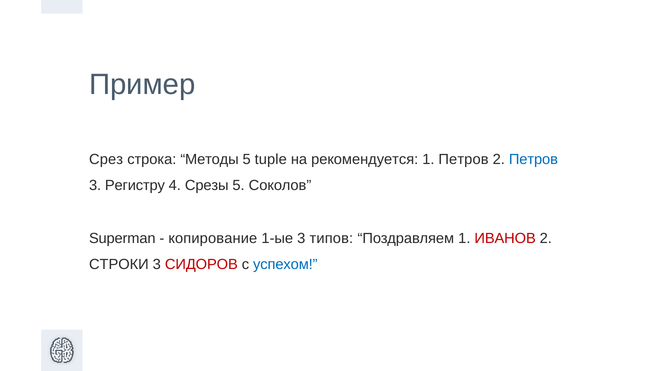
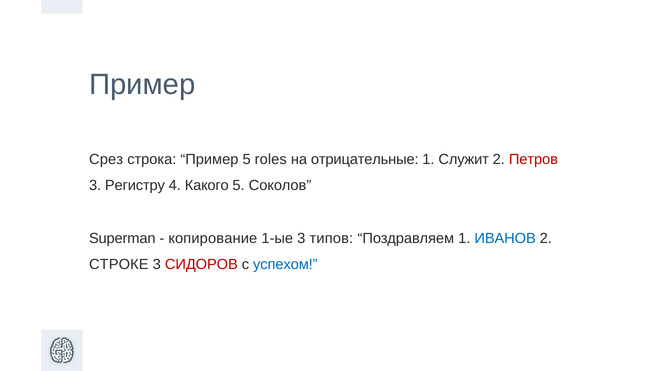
строка Методы: Методы -> Пример
tuple: tuple -> roles
рекомендуется: рекомендуется -> отрицательные
1 Петров: Петров -> Служит
Петров at (533, 159) colour: blue -> red
Срезы: Срезы -> Какого
ИВАНОВ colour: red -> blue
СТРОКИ: СТРОКИ -> СТРОКЕ
